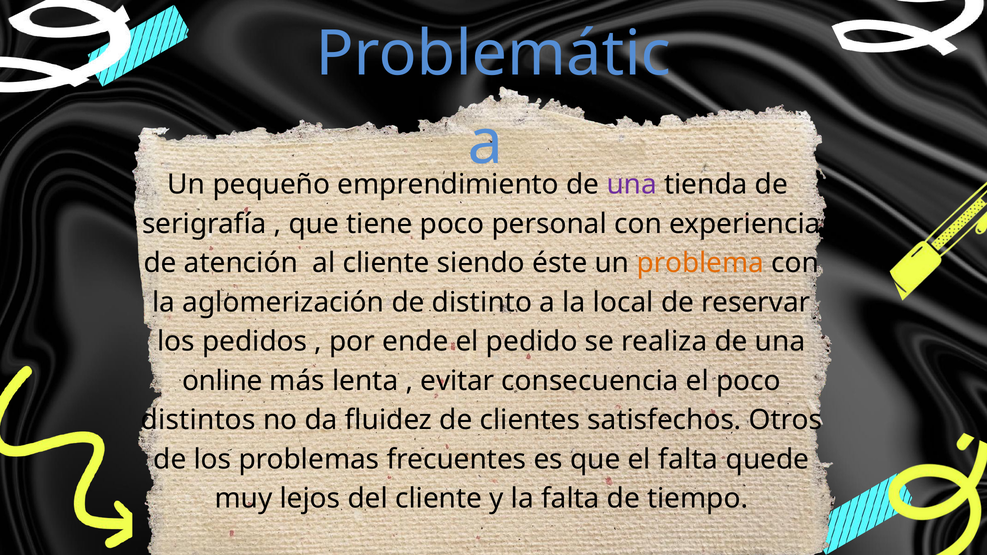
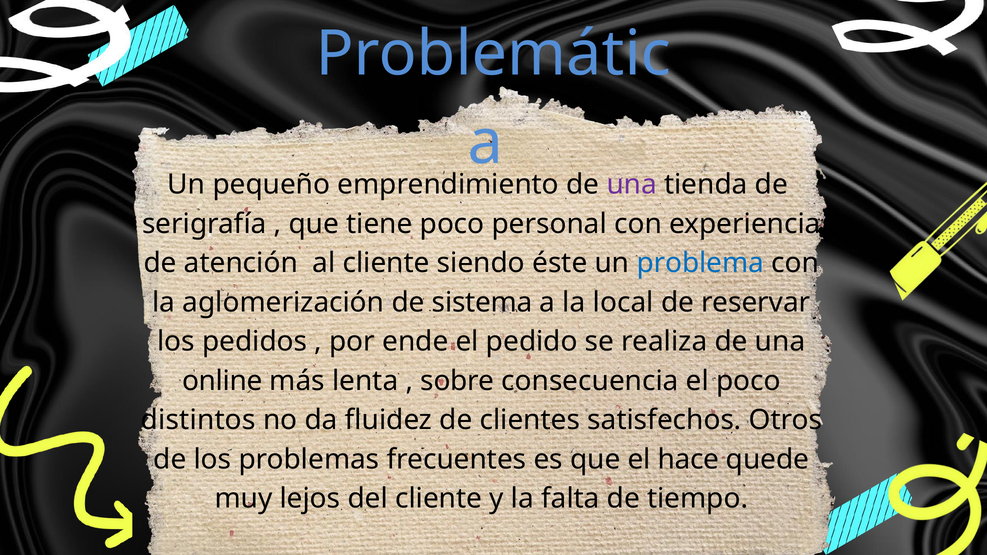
problema colour: orange -> blue
distinto: distinto -> sistema
evitar: evitar -> sobre
el falta: falta -> hace
